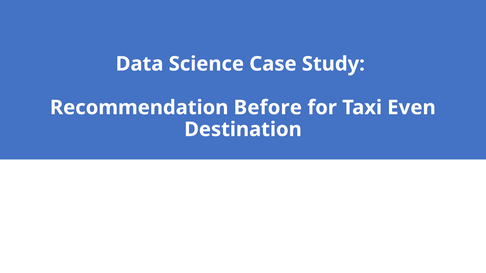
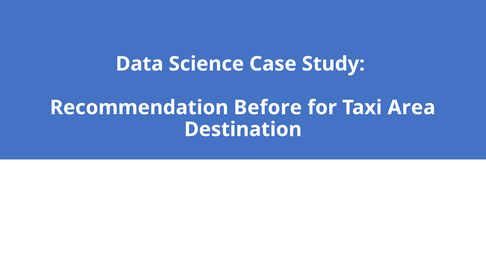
Even: Even -> Area
